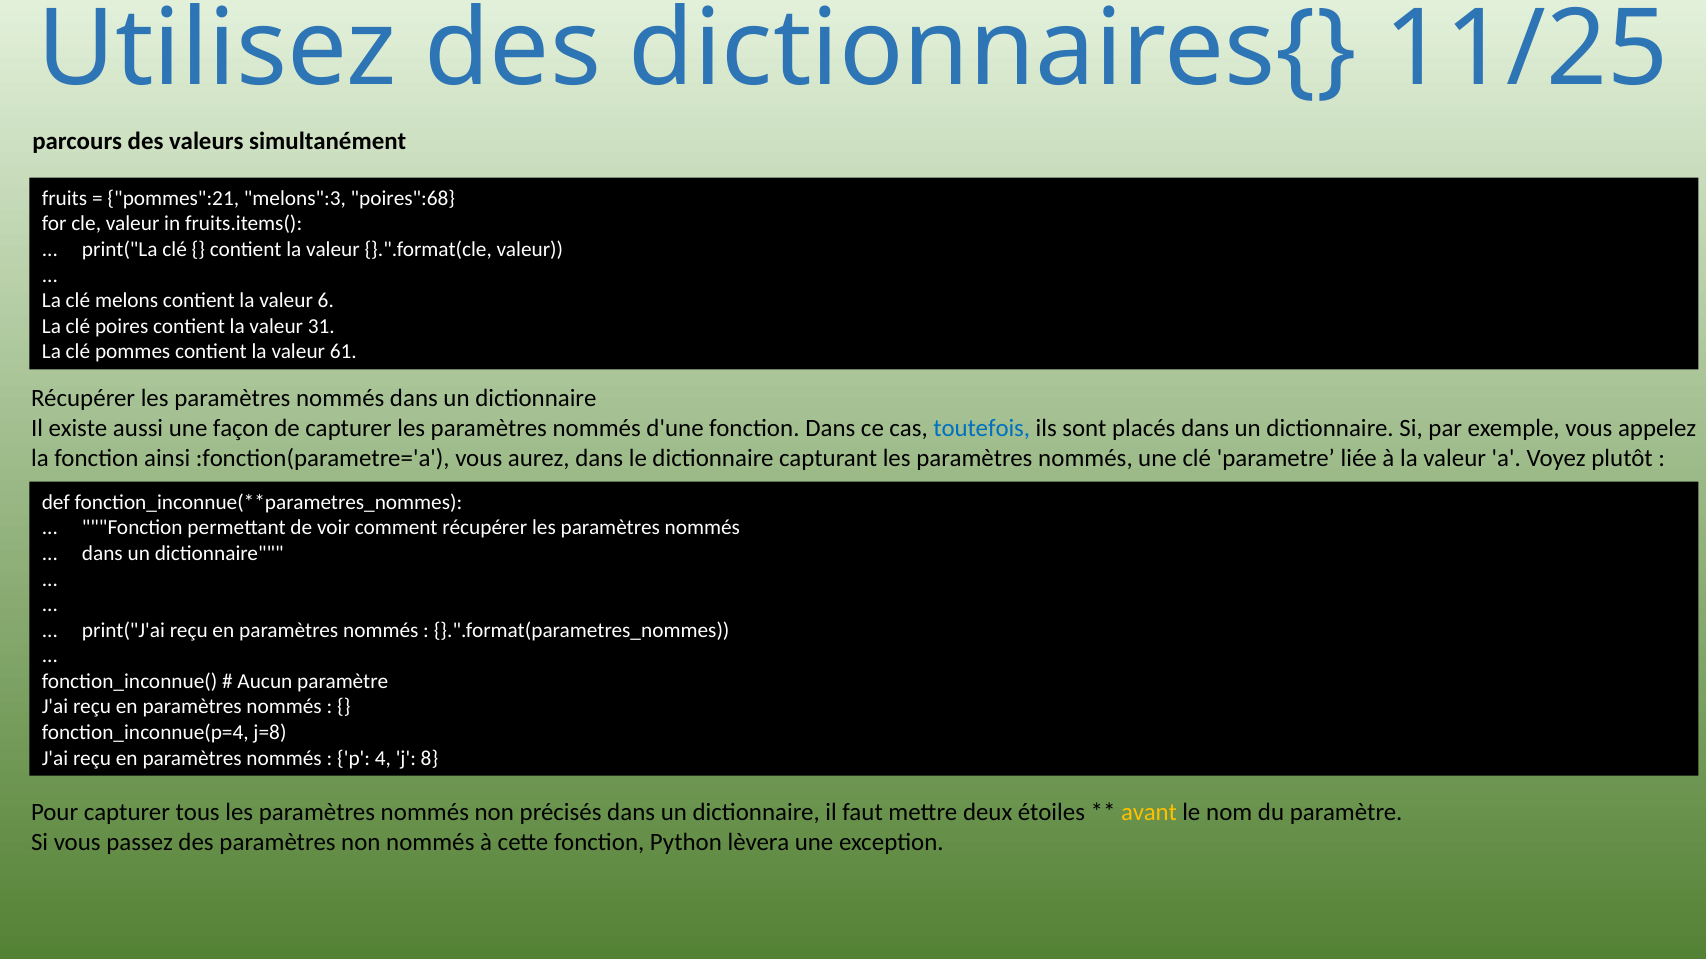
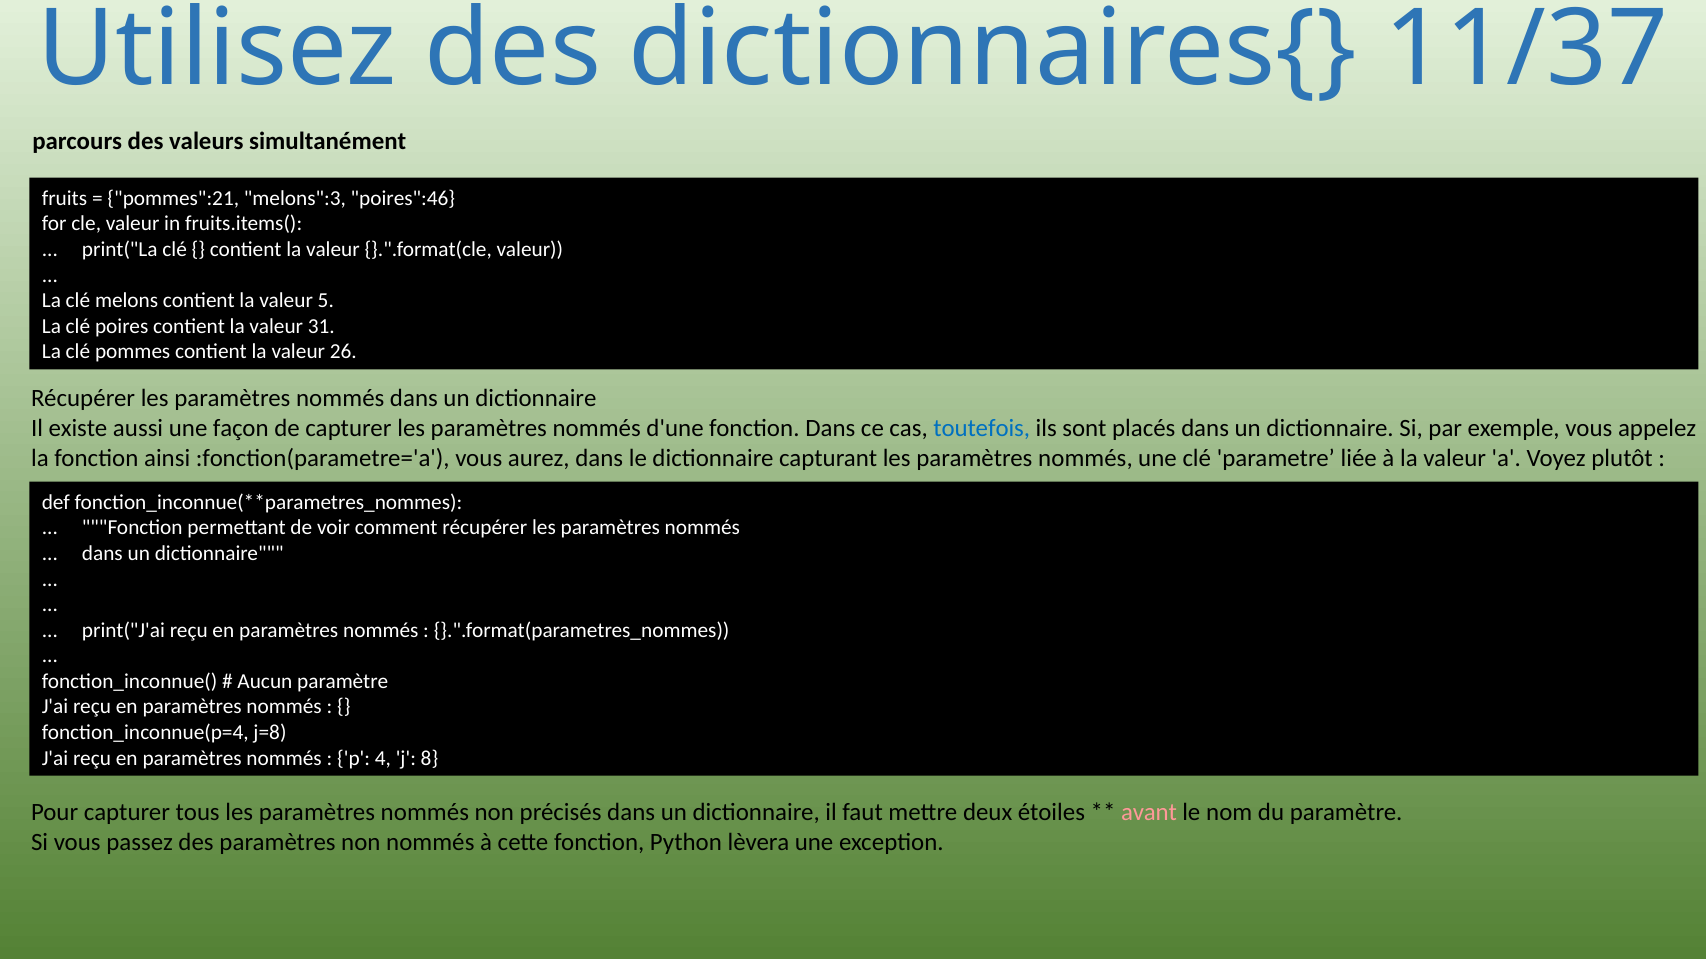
11/25: 11/25 -> 11/37
poires":68: poires":68 -> poires":46
6: 6 -> 5
61: 61 -> 26
avant colour: yellow -> pink
